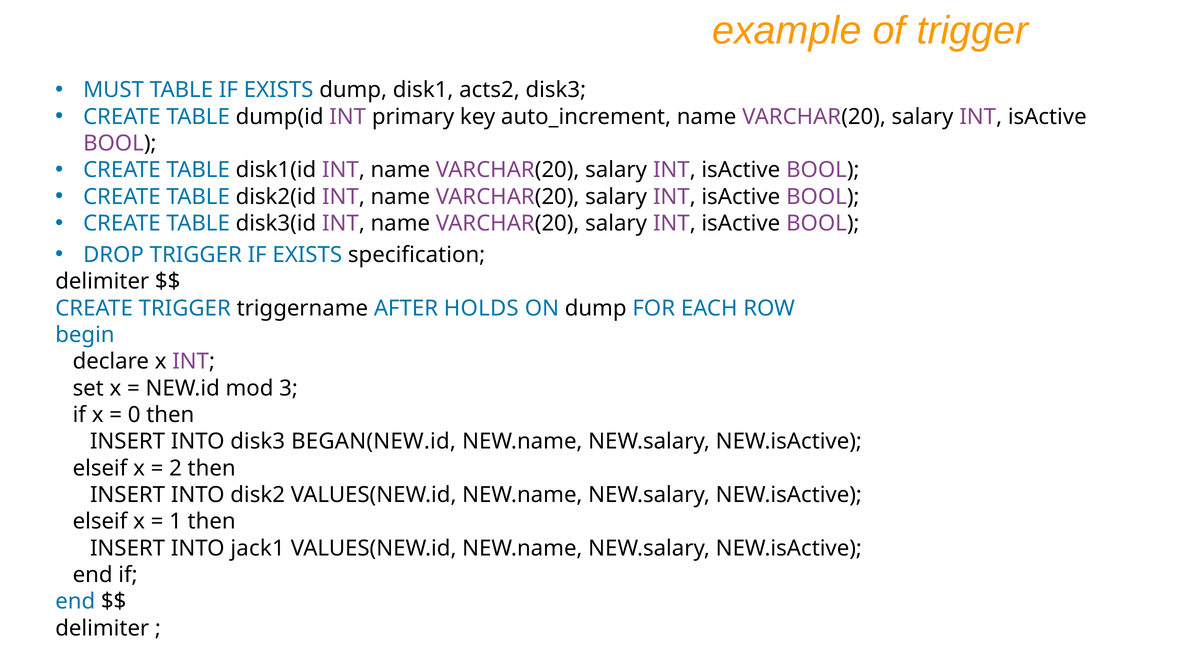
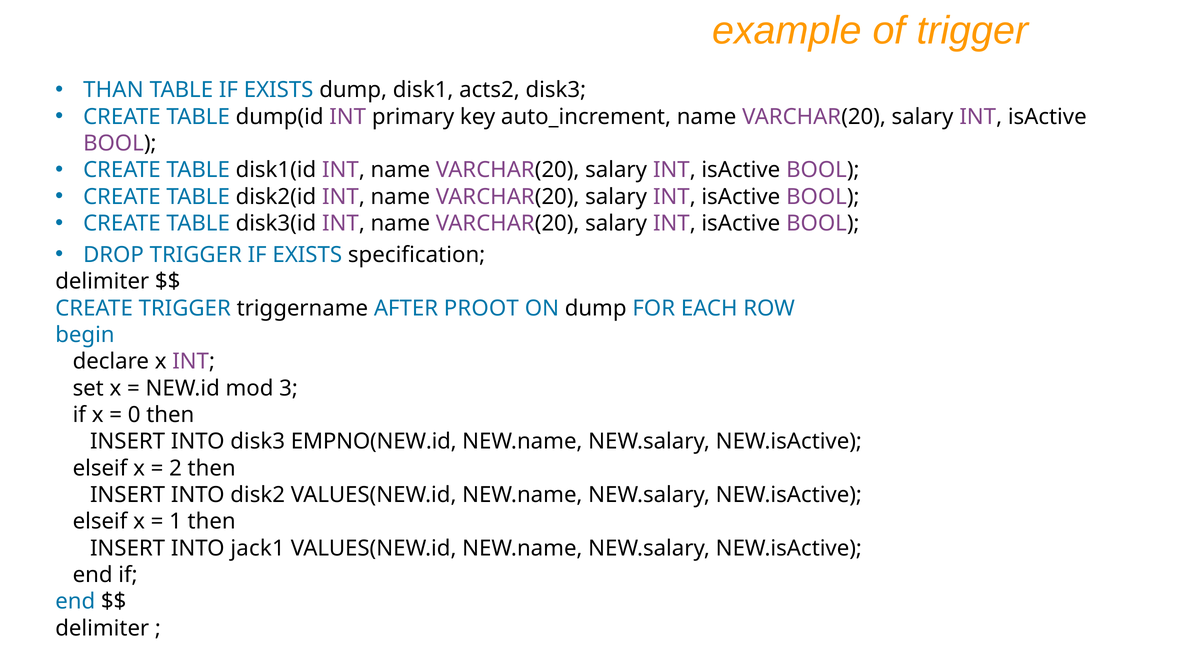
MUST: MUST -> THAN
HOLDS: HOLDS -> PROOT
BEGAN(NEW.id: BEGAN(NEW.id -> EMPNO(NEW.id
